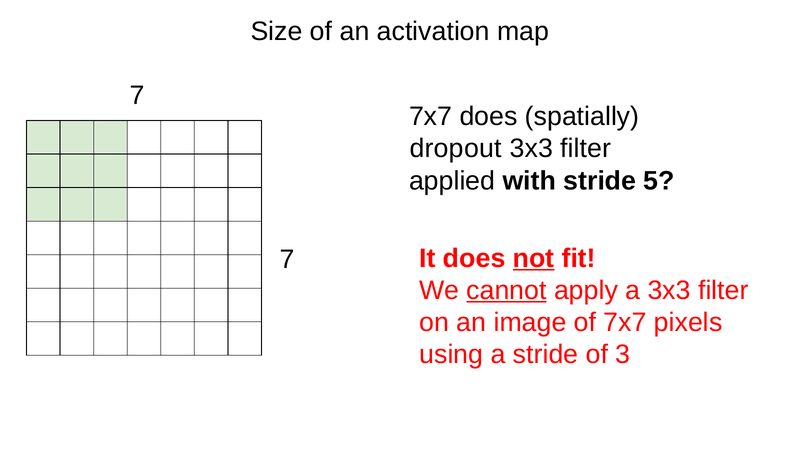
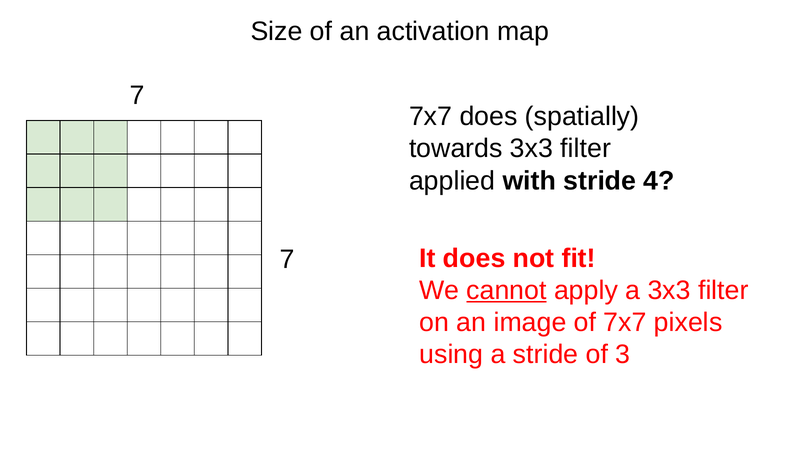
dropout: dropout -> towards
5: 5 -> 4
not underline: present -> none
